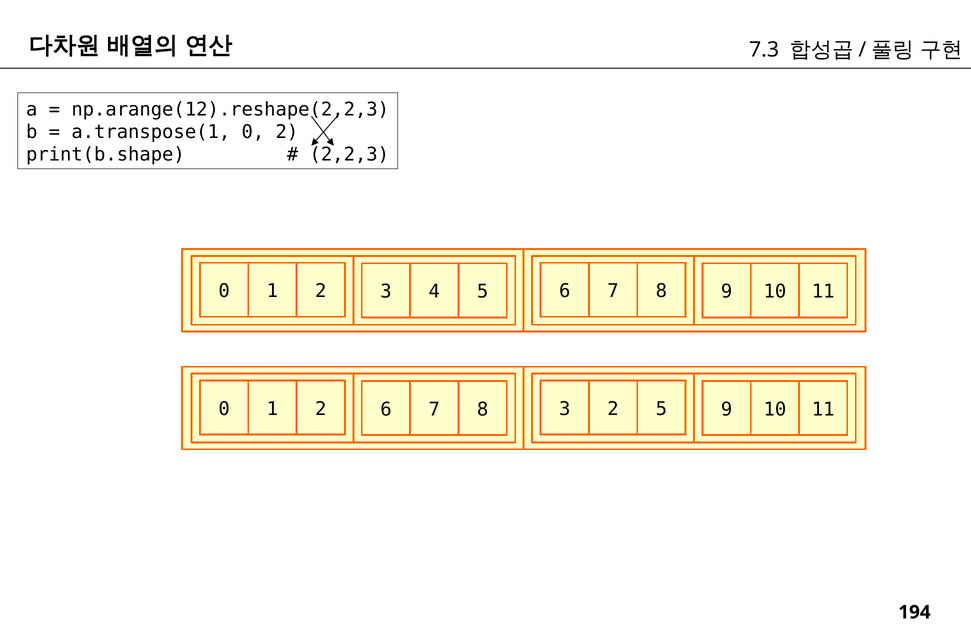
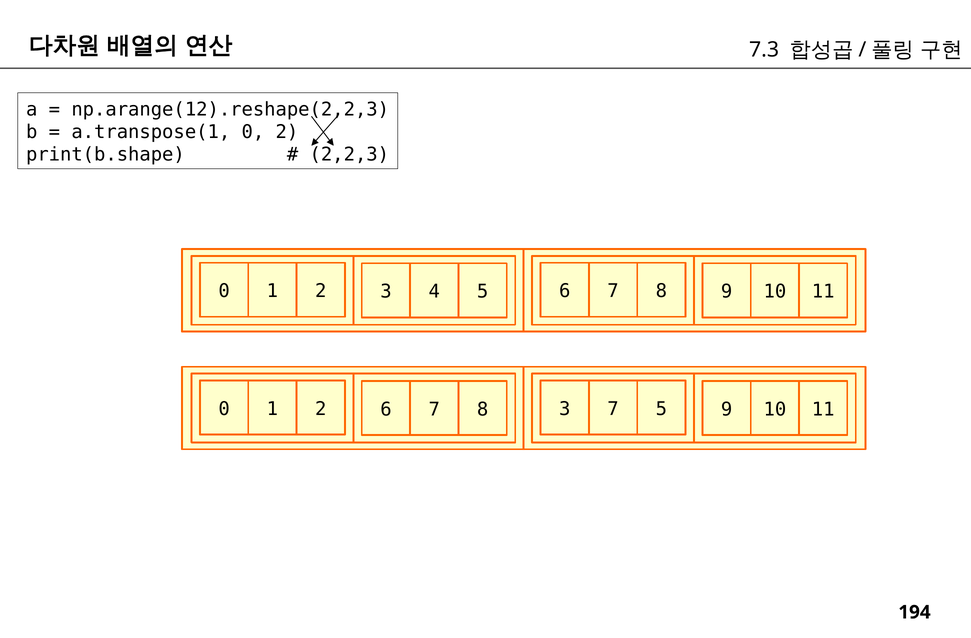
3 2: 2 -> 7
